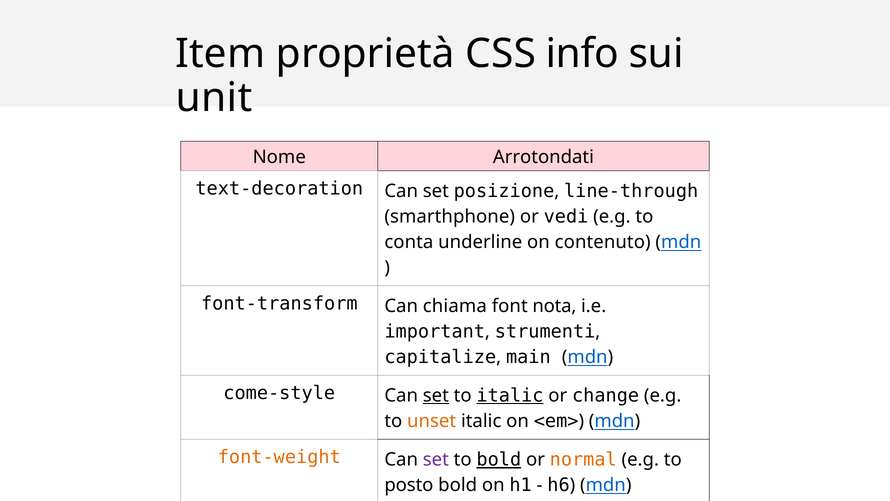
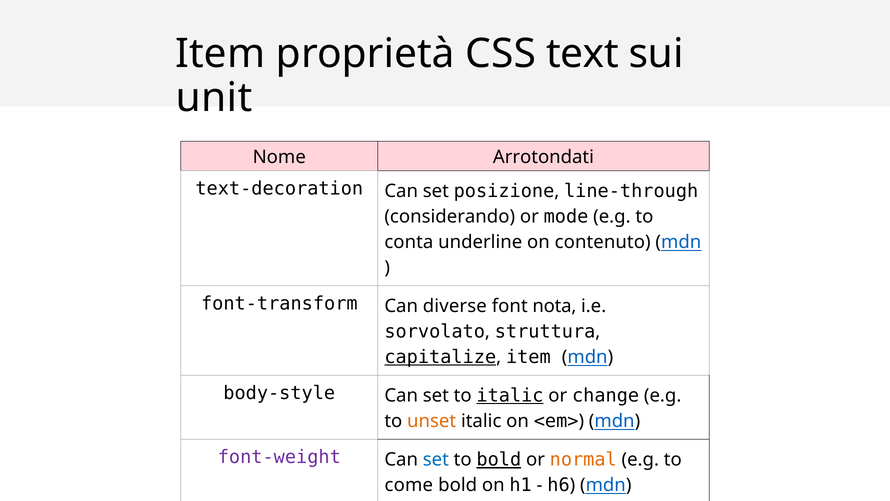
info: info -> text
smarthphone: smarthphone -> considerando
vedi: vedi -> mode
chiama: chiama -> diverse
important: important -> sorvolato
strumenti: strumenti -> struttura
capitalize underline: none -> present
main at (528, 357): main -> item
come-style: come-style -> body-style
set at (436, 395) underline: present -> none
font-weight colour: orange -> purple
set at (436, 459) colour: purple -> blue
posto: posto -> come
